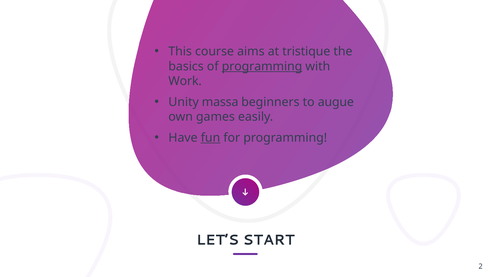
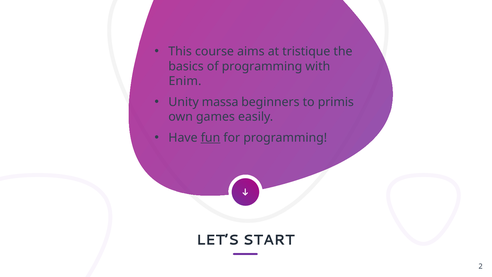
programming at (262, 66) underline: present -> none
Work: Work -> Enim
augue: augue -> primis
